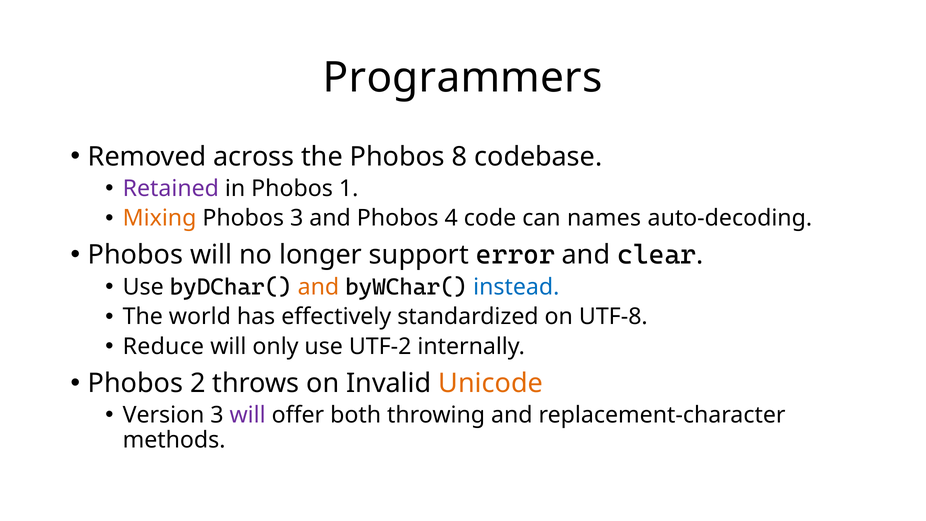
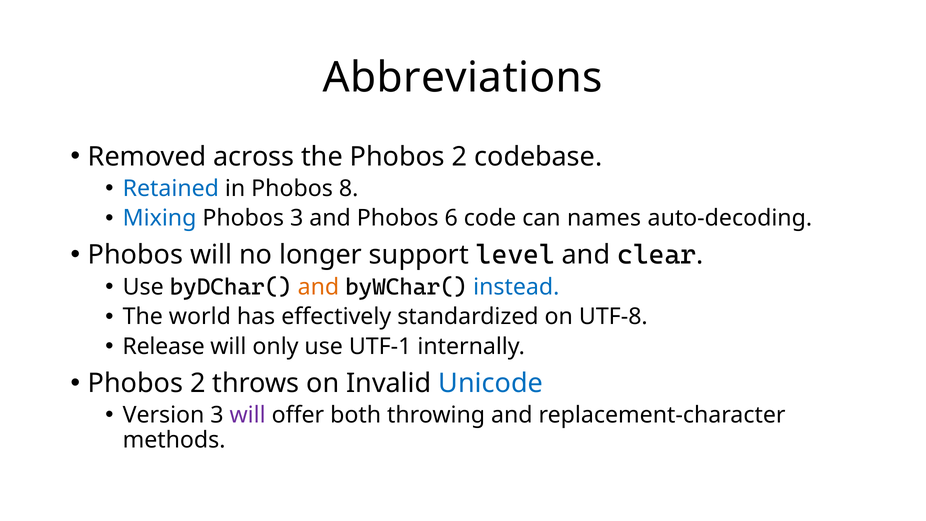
Programmers: Programmers -> Abbreviations
the Phobos 8: 8 -> 2
Retained colour: purple -> blue
1: 1 -> 8
Mixing colour: orange -> blue
4: 4 -> 6
error: error -> level
Reduce: Reduce -> Release
UTF-2: UTF-2 -> UTF-1
Unicode colour: orange -> blue
